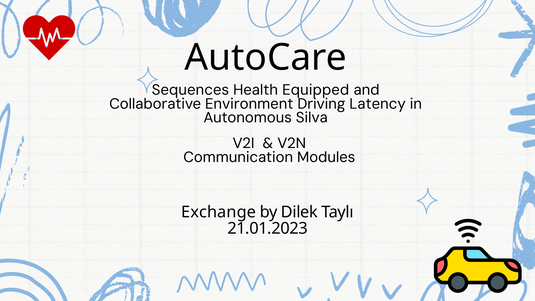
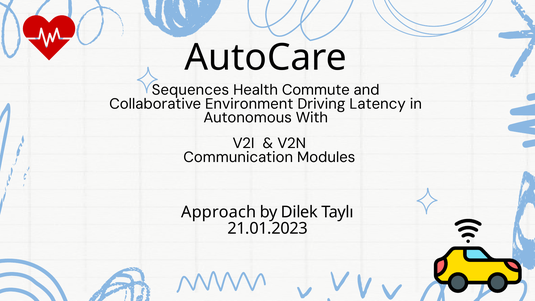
Equipped: Equipped -> Commute
Silva: Silva -> With
Exchange: Exchange -> Approach
